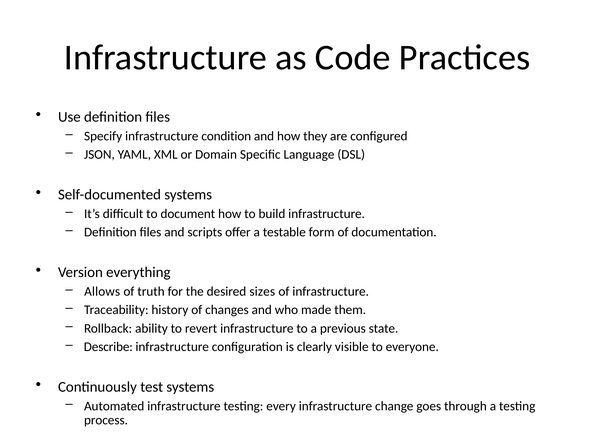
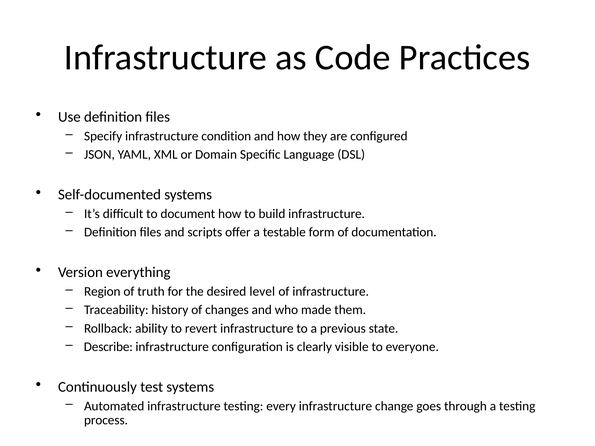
Allows: Allows -> Region
sizes: sizes -> level
